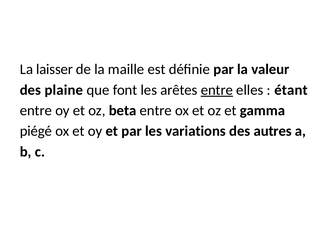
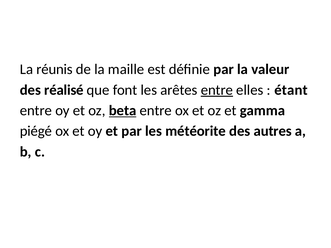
laisser: laisser -> réunis
plaine: plaine -> réalisé
beta underline: none -> present
variations: variations -> météorite
